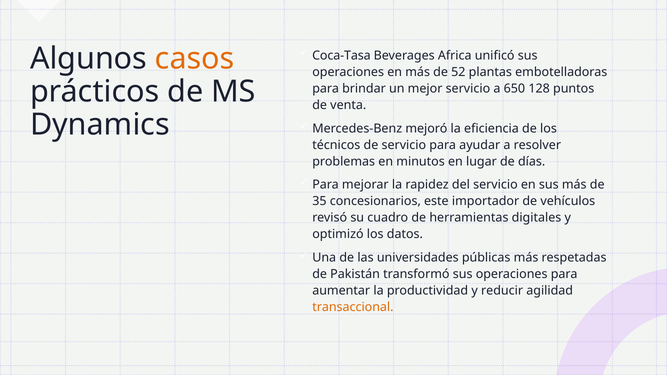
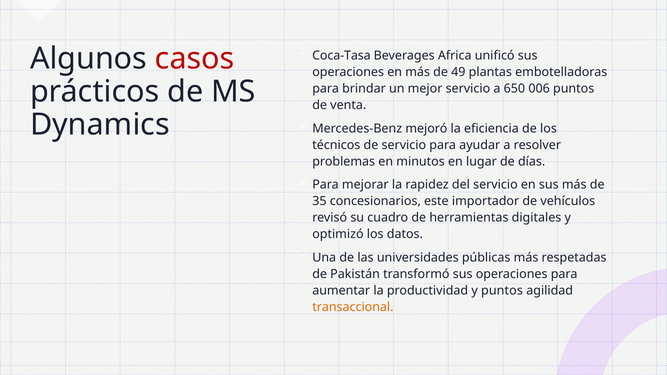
casos colour: orange -> red
52: 52 -> 49
128: 128 -> 006
y reducir: reducir -> puntos
